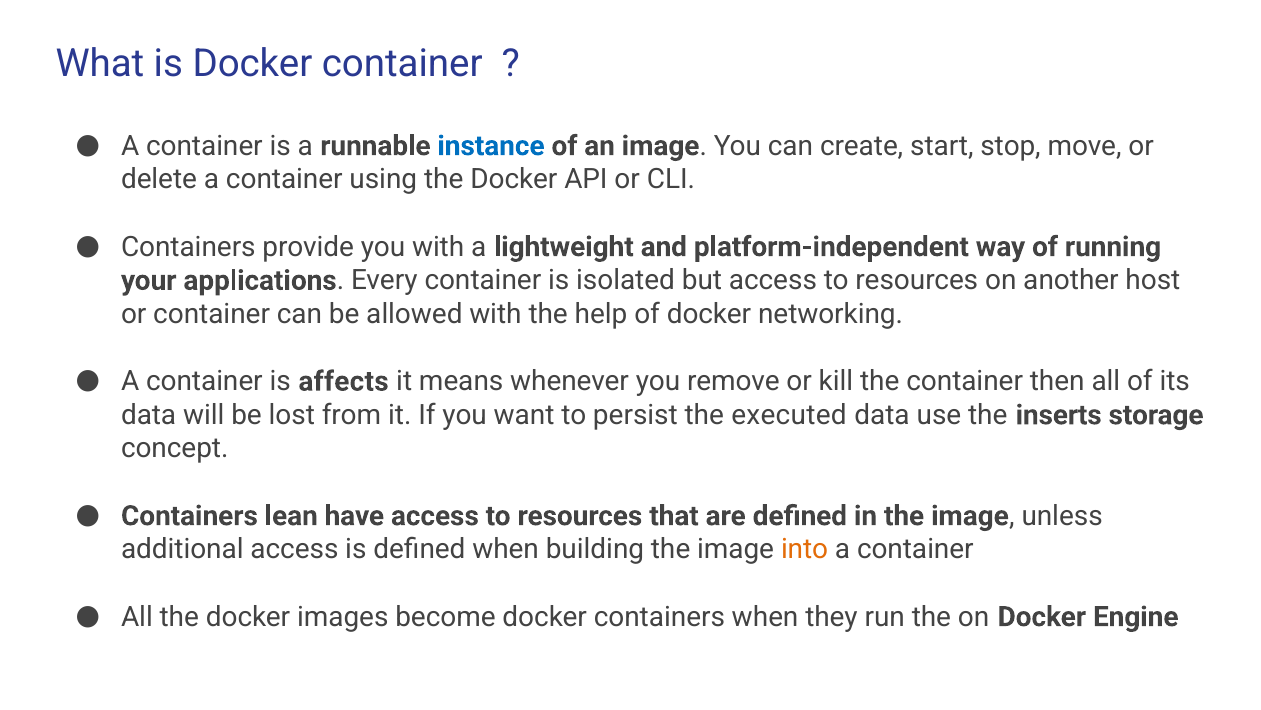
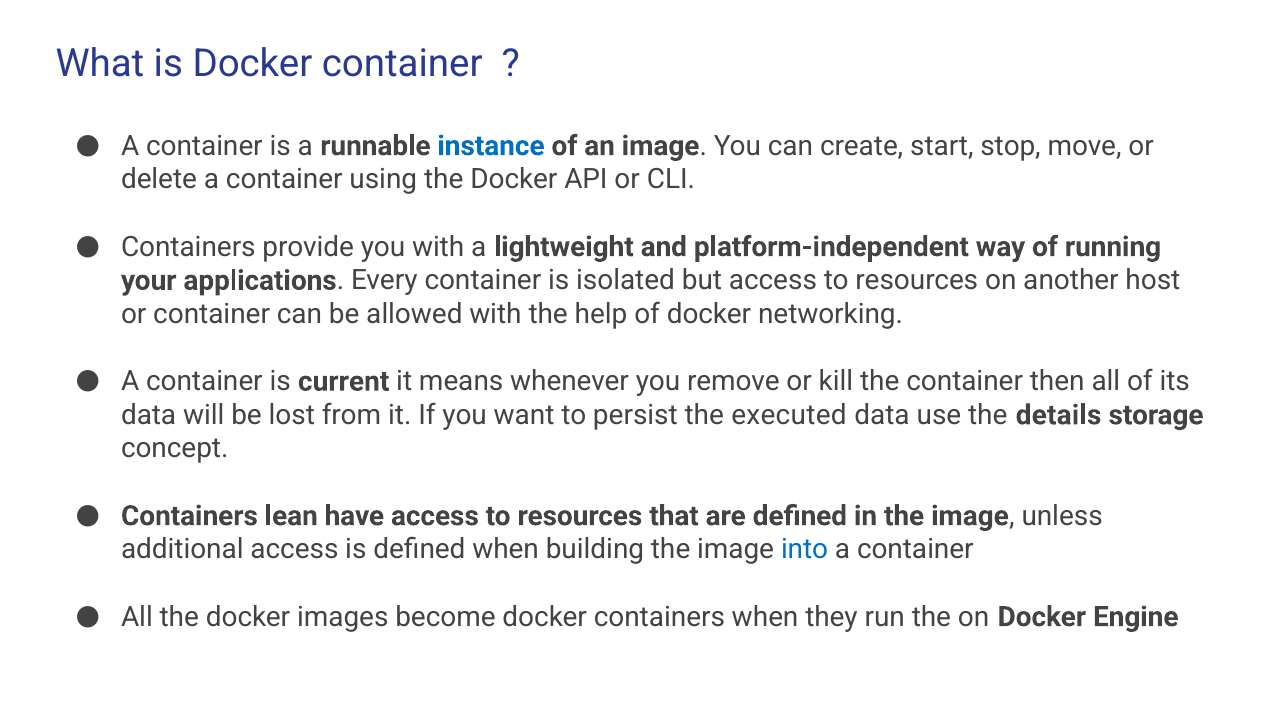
affects: affects -> current
inserts: inserts -> details
into colour: orange -> blue
